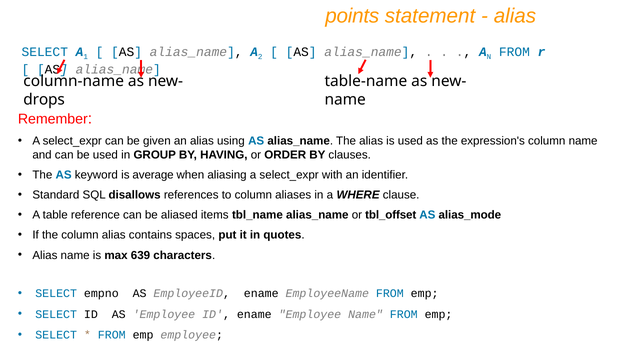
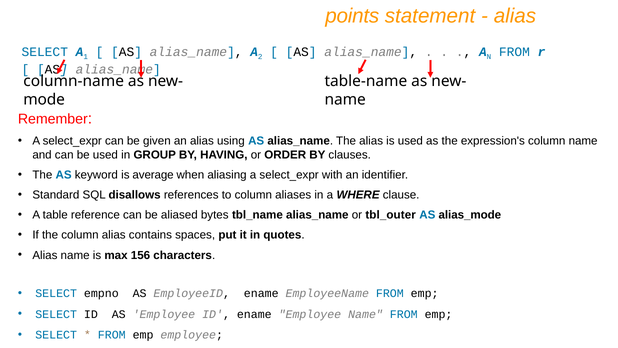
drops: drops -> mode
items: items -> bytes
tbl_offset: tbl_offset -> tbl_outer
639: 639 -> 156
